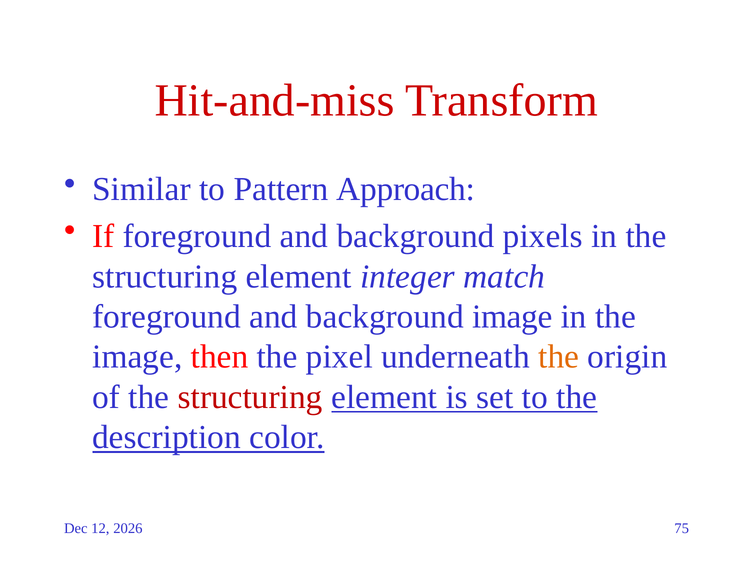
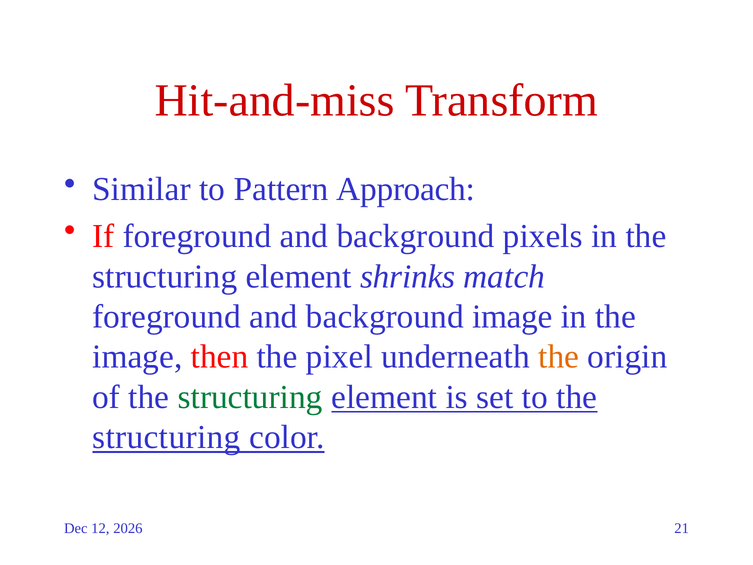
integer: integer -> shrinks
structuring at (250, 397) colour: red -> green
description at (167, 437): description -> structuring
75: 75 -> 21
